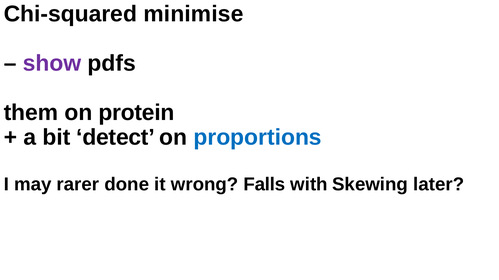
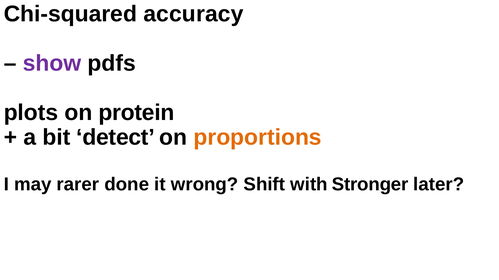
minimise: minimise -> accuracy
them: them -> plots
proportions colour: blue -> orange
Falls: Falls -> Shift
Skewing: Skewing -> Stronger
